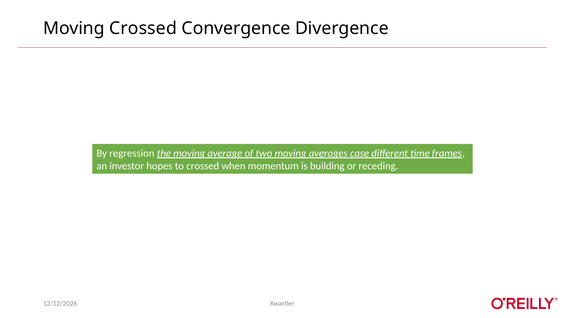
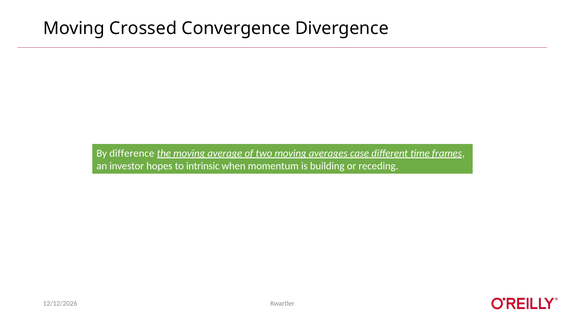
regression: regression -> difference
to crossed: crossed -> intrinsic
